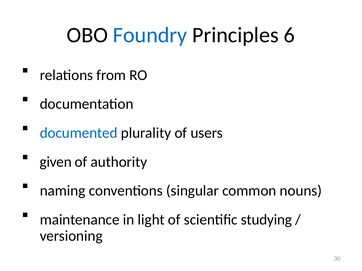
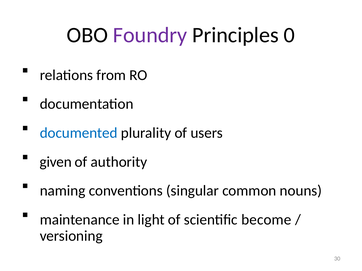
Foundry colour: blue -> purple
6: 6 -> 0
studying: studying -> become
